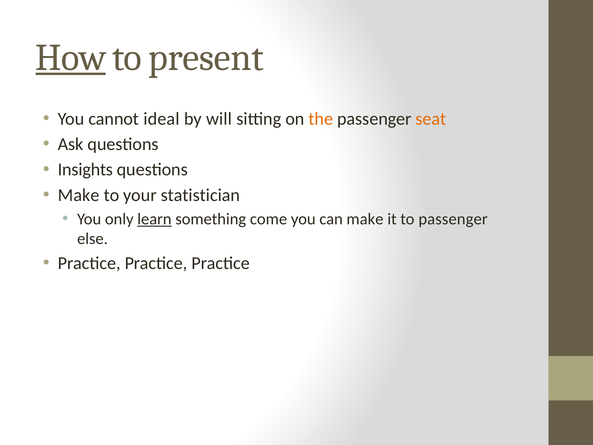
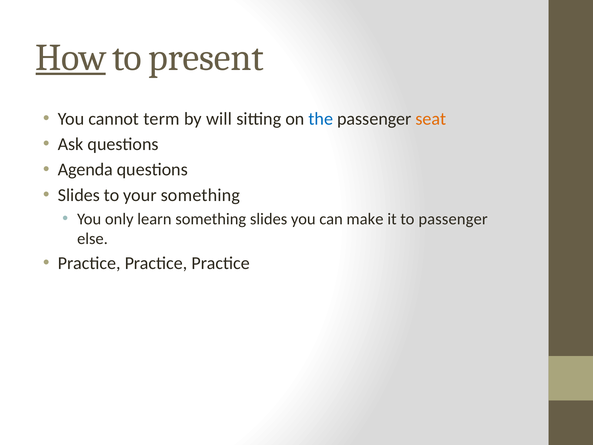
ideal: ideal -> term
the colour: orange -> blue
Insights: Insights -> Agenda
Make at (79, 195): Make -> Slides
your statistician: statistician -> something
learn underline: present -> none
something come: come -> slides
